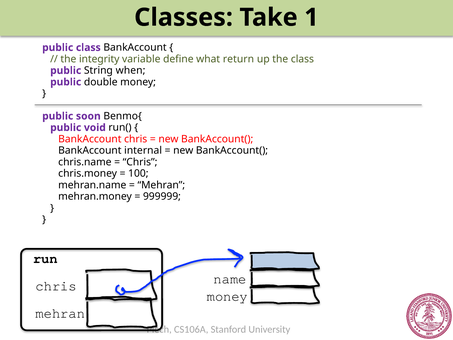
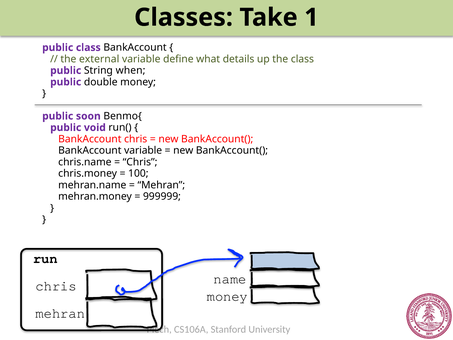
integrity: integrity -> external
return: return -> details
BankAccount internal: internal -> variable
